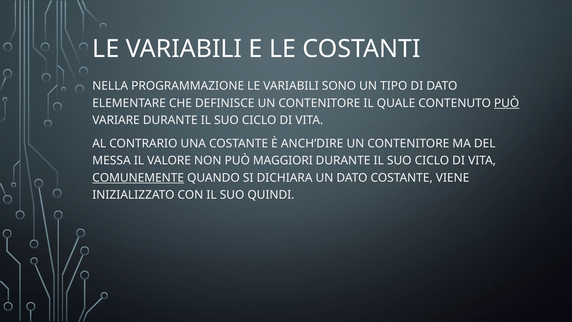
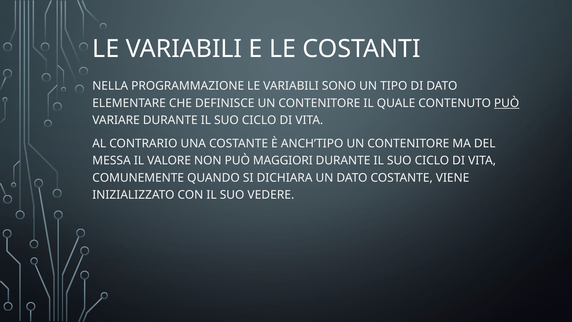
ANCH’DIRE: ANCH’DIRE -> ANCH’TIPO
COMUNEMENTE underline: present -> none
QUINDI: QUINDI -> VEDERE
